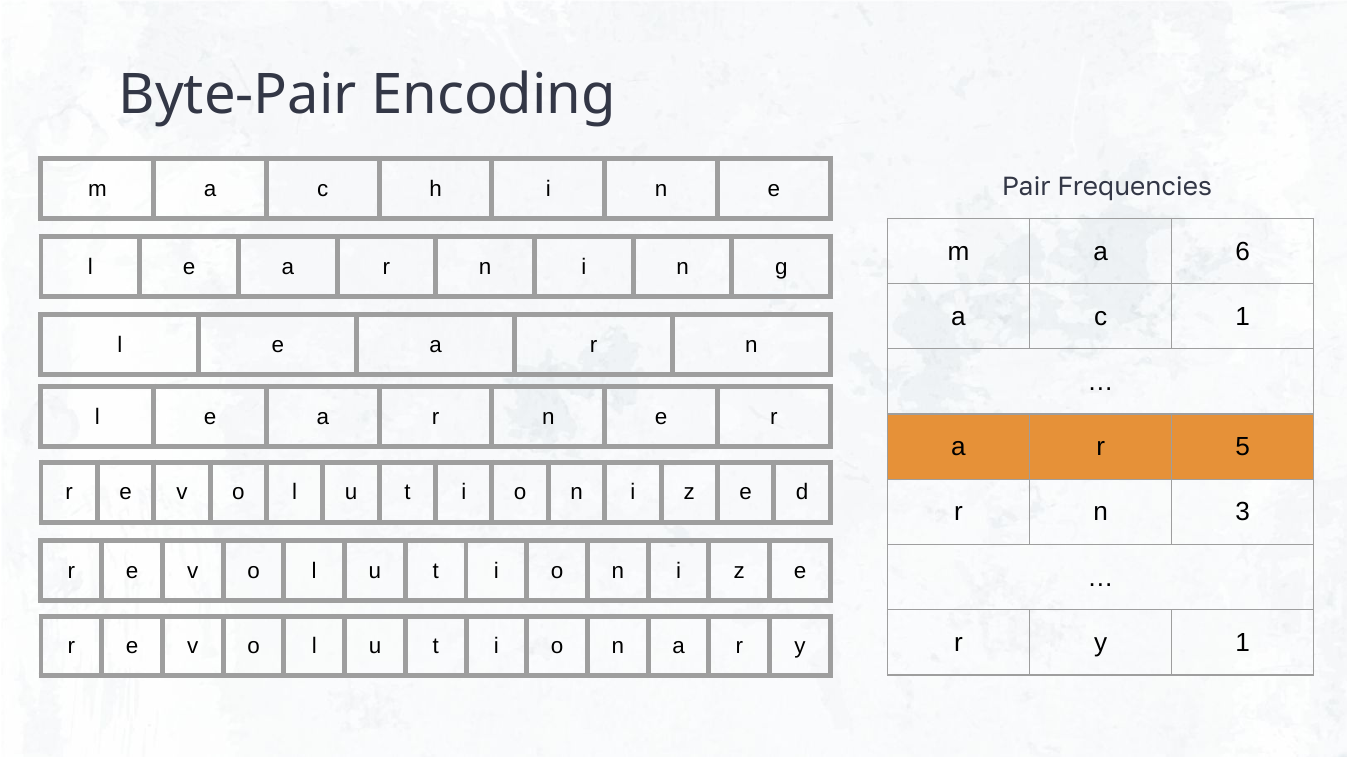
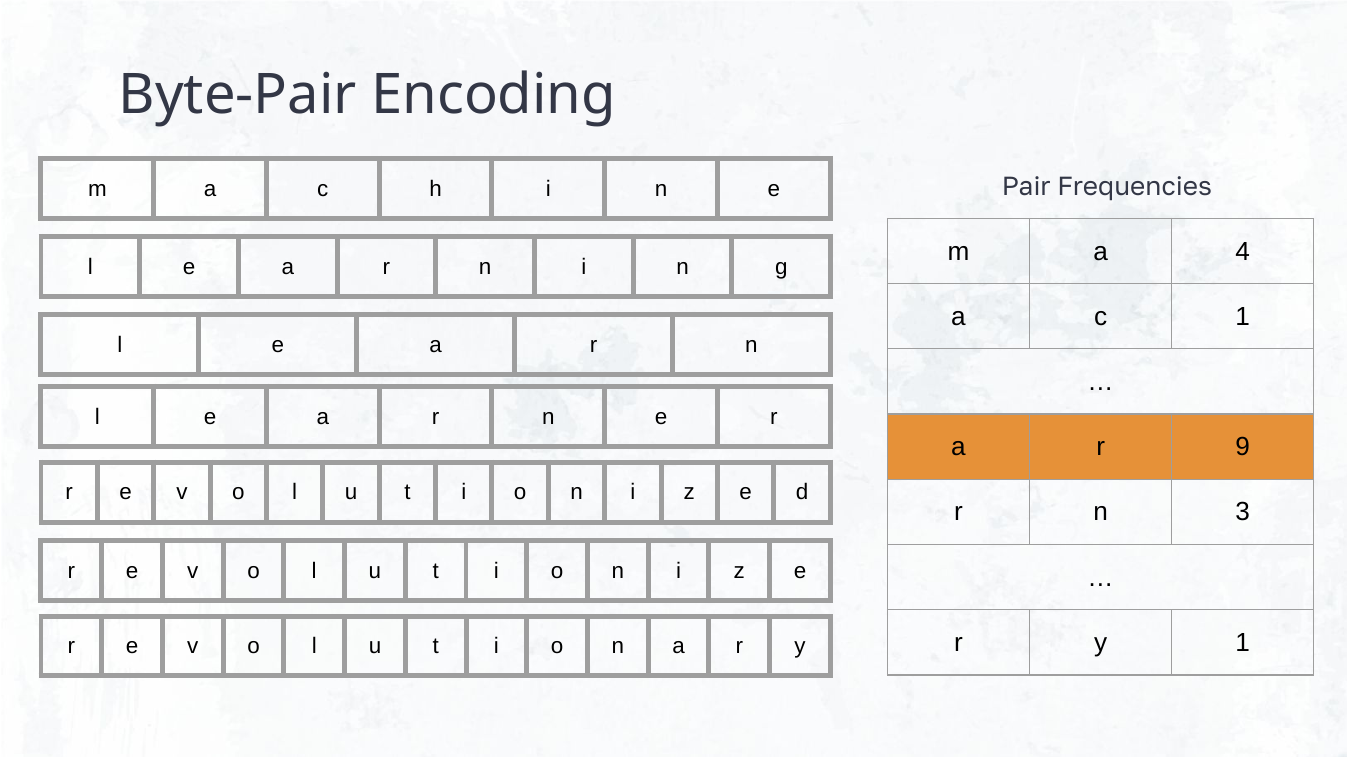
6: 6 -> 4
5: 5 -> 9
